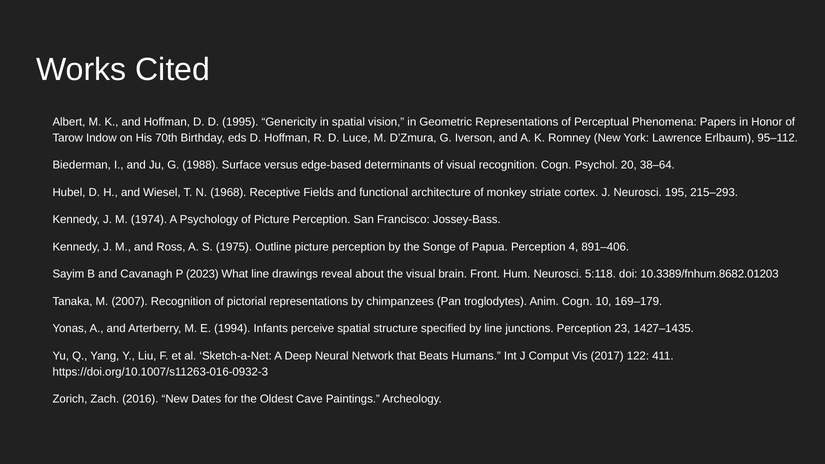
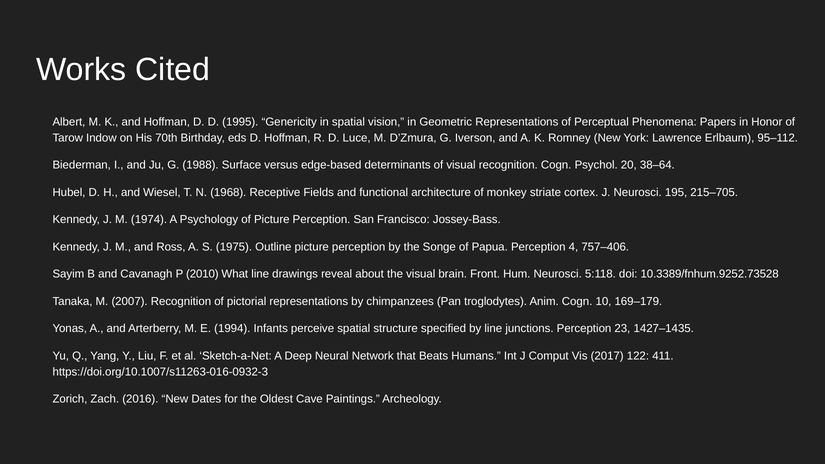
215–293: 215–293 -> 215–705
891–406: 891–406 -> 757–406
2023: 2023 -> 2010
10.3389/fnhum.8682.01203: 10.3389/fnhum.8682.01203 -> 10.3389/fnhum.9252.73528
